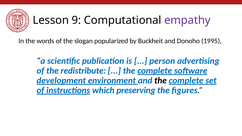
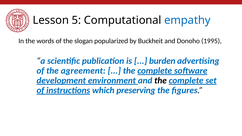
9: 9 -> 5
empathy colour: purple -> blue
person: person -> burden
redistribute: redistribute -> agreement
